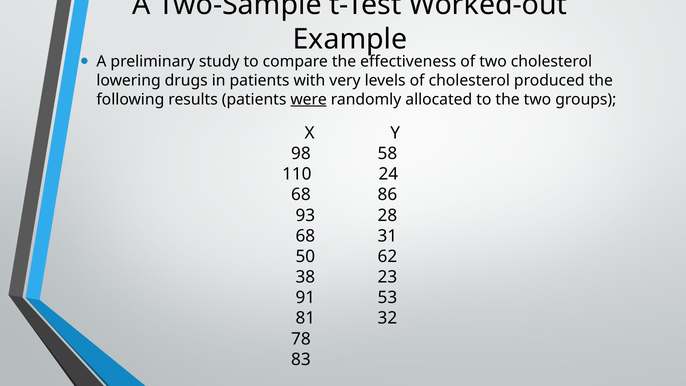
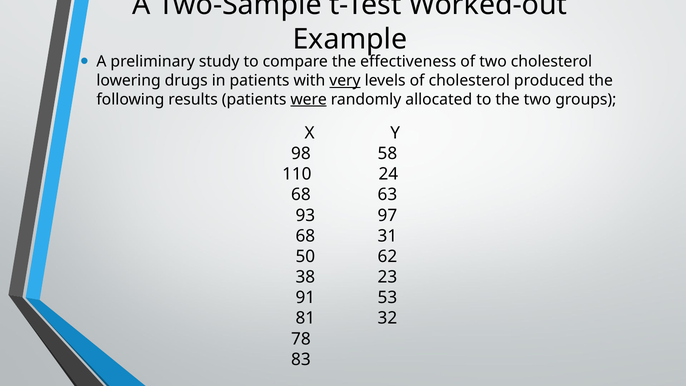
very underline: none -> present
86: 86 -> 63
28: 28 -> 97
